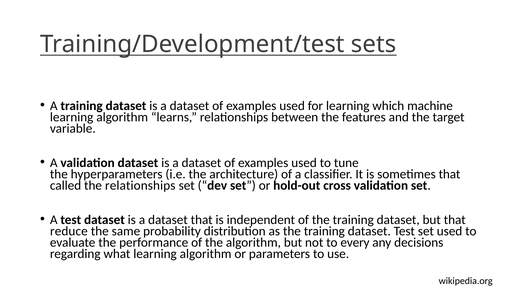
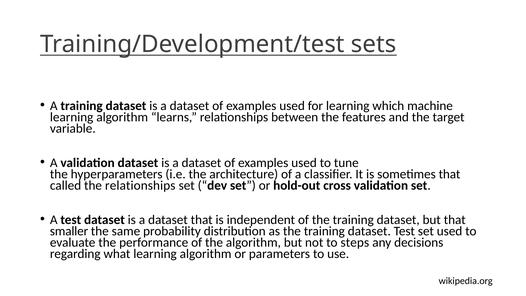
reduce: reduce -> smaller
every: every -> steps
